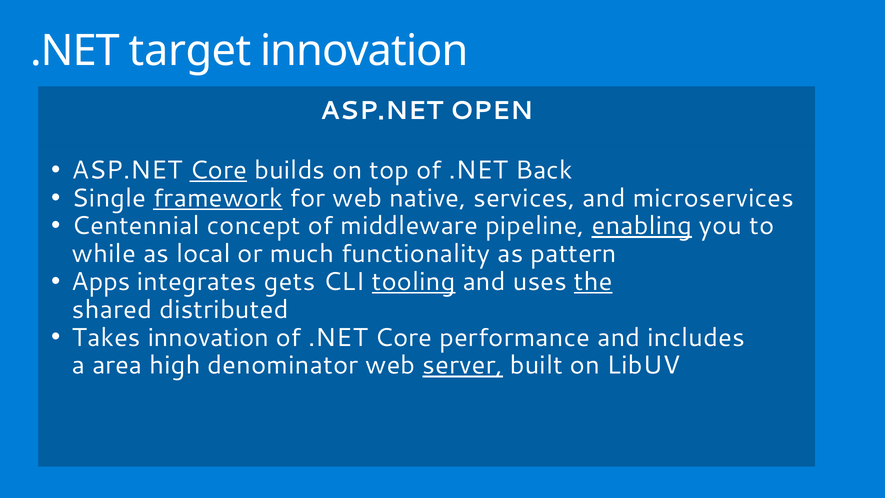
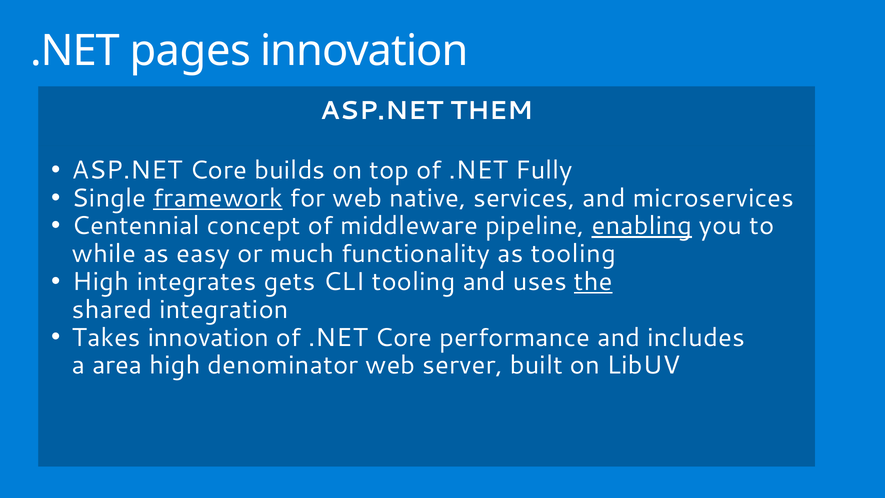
target: target -> pages
OPEN: OPEN -> THEM
Core at (218, 170) underline: present -> none
Back: Back -> Fully
local: local -> easy
as pattern: pattern -> tooling
Apps at (101, 282): Apps -> High
tooling at (414, 282) underline: present -> none
distributed: distributed -> integration
server underline: present -> none
